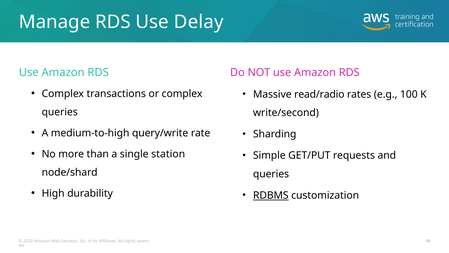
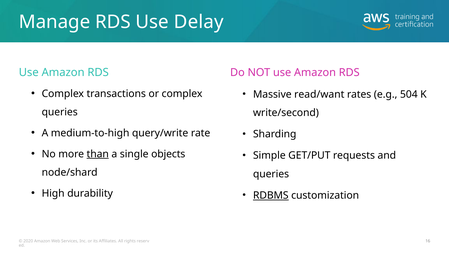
read/radio: read/radio -> read/want
100: 100 -> 504
than underline: none -> present
station: station -> objects
